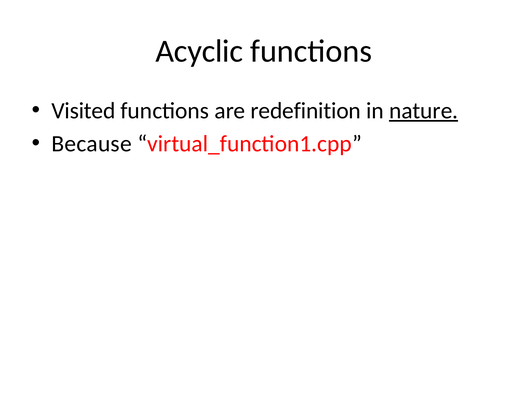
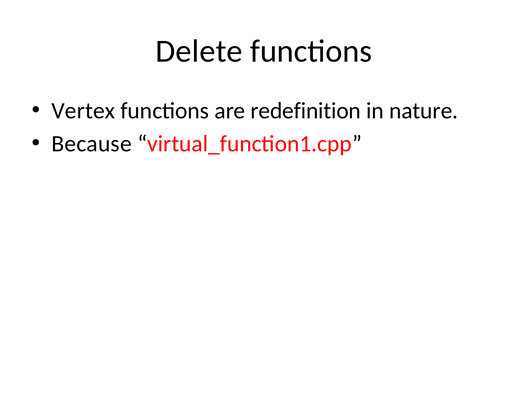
Acyclic: Acyclic -> Delete
Visited: Visited -> Vertex
nature underline: present -> none
